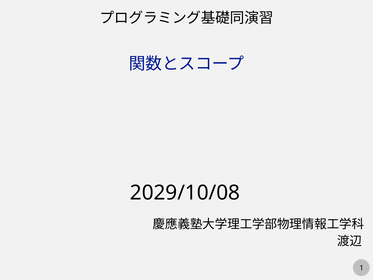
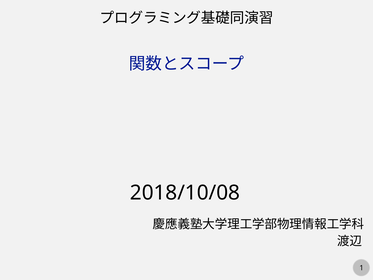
2029/10/08: 2029/10/08 -> 2018/10/08
